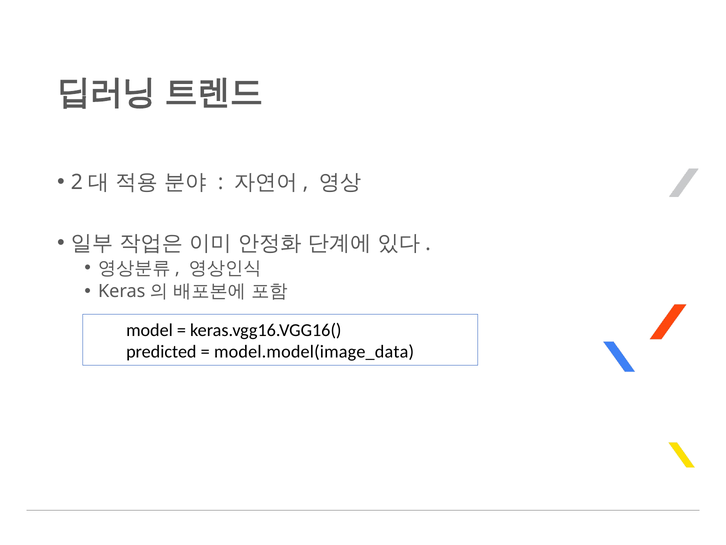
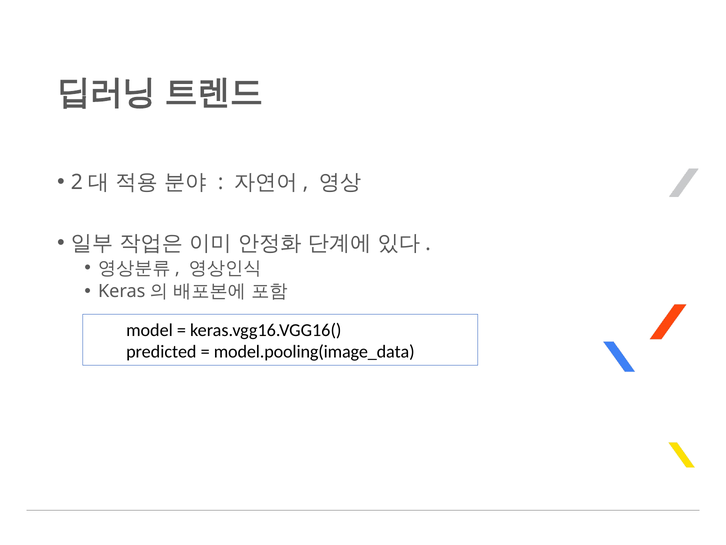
model.model(image_data: model.model(image_data -> model.pooling(image_data
